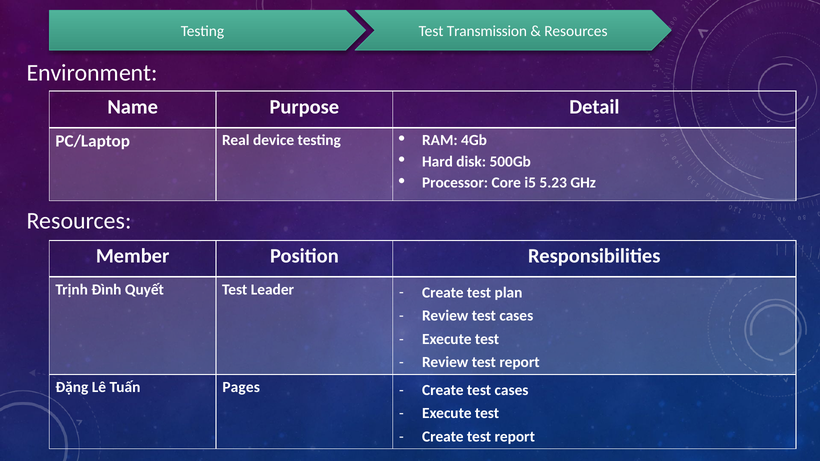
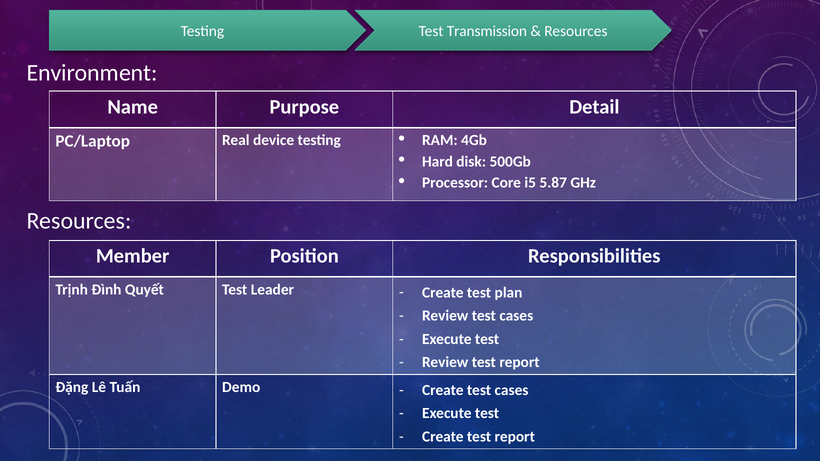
5.23: 5.23 -> 5.87
Pages: Pages -> Demo
